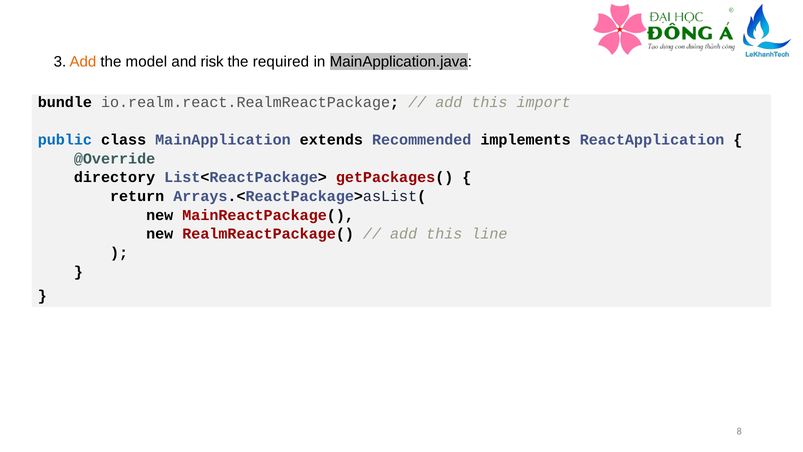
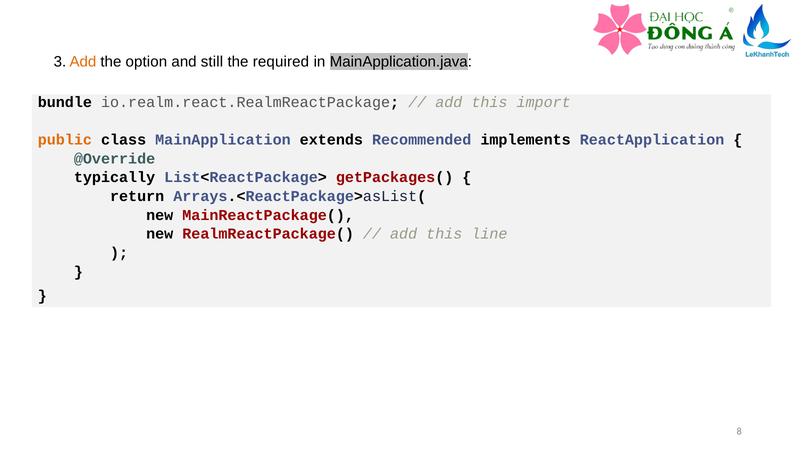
model: model -> option
risk: risk -> still
public colour: blue -> orange
directory: directory -> typically
